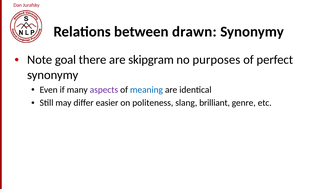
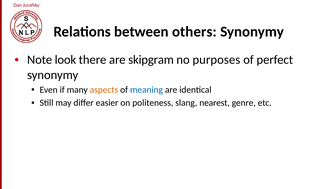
drawn: drawn -> others
goal: goal -> look
aspects colour: purple -> orange
brilliant: brilliant -> nearest
